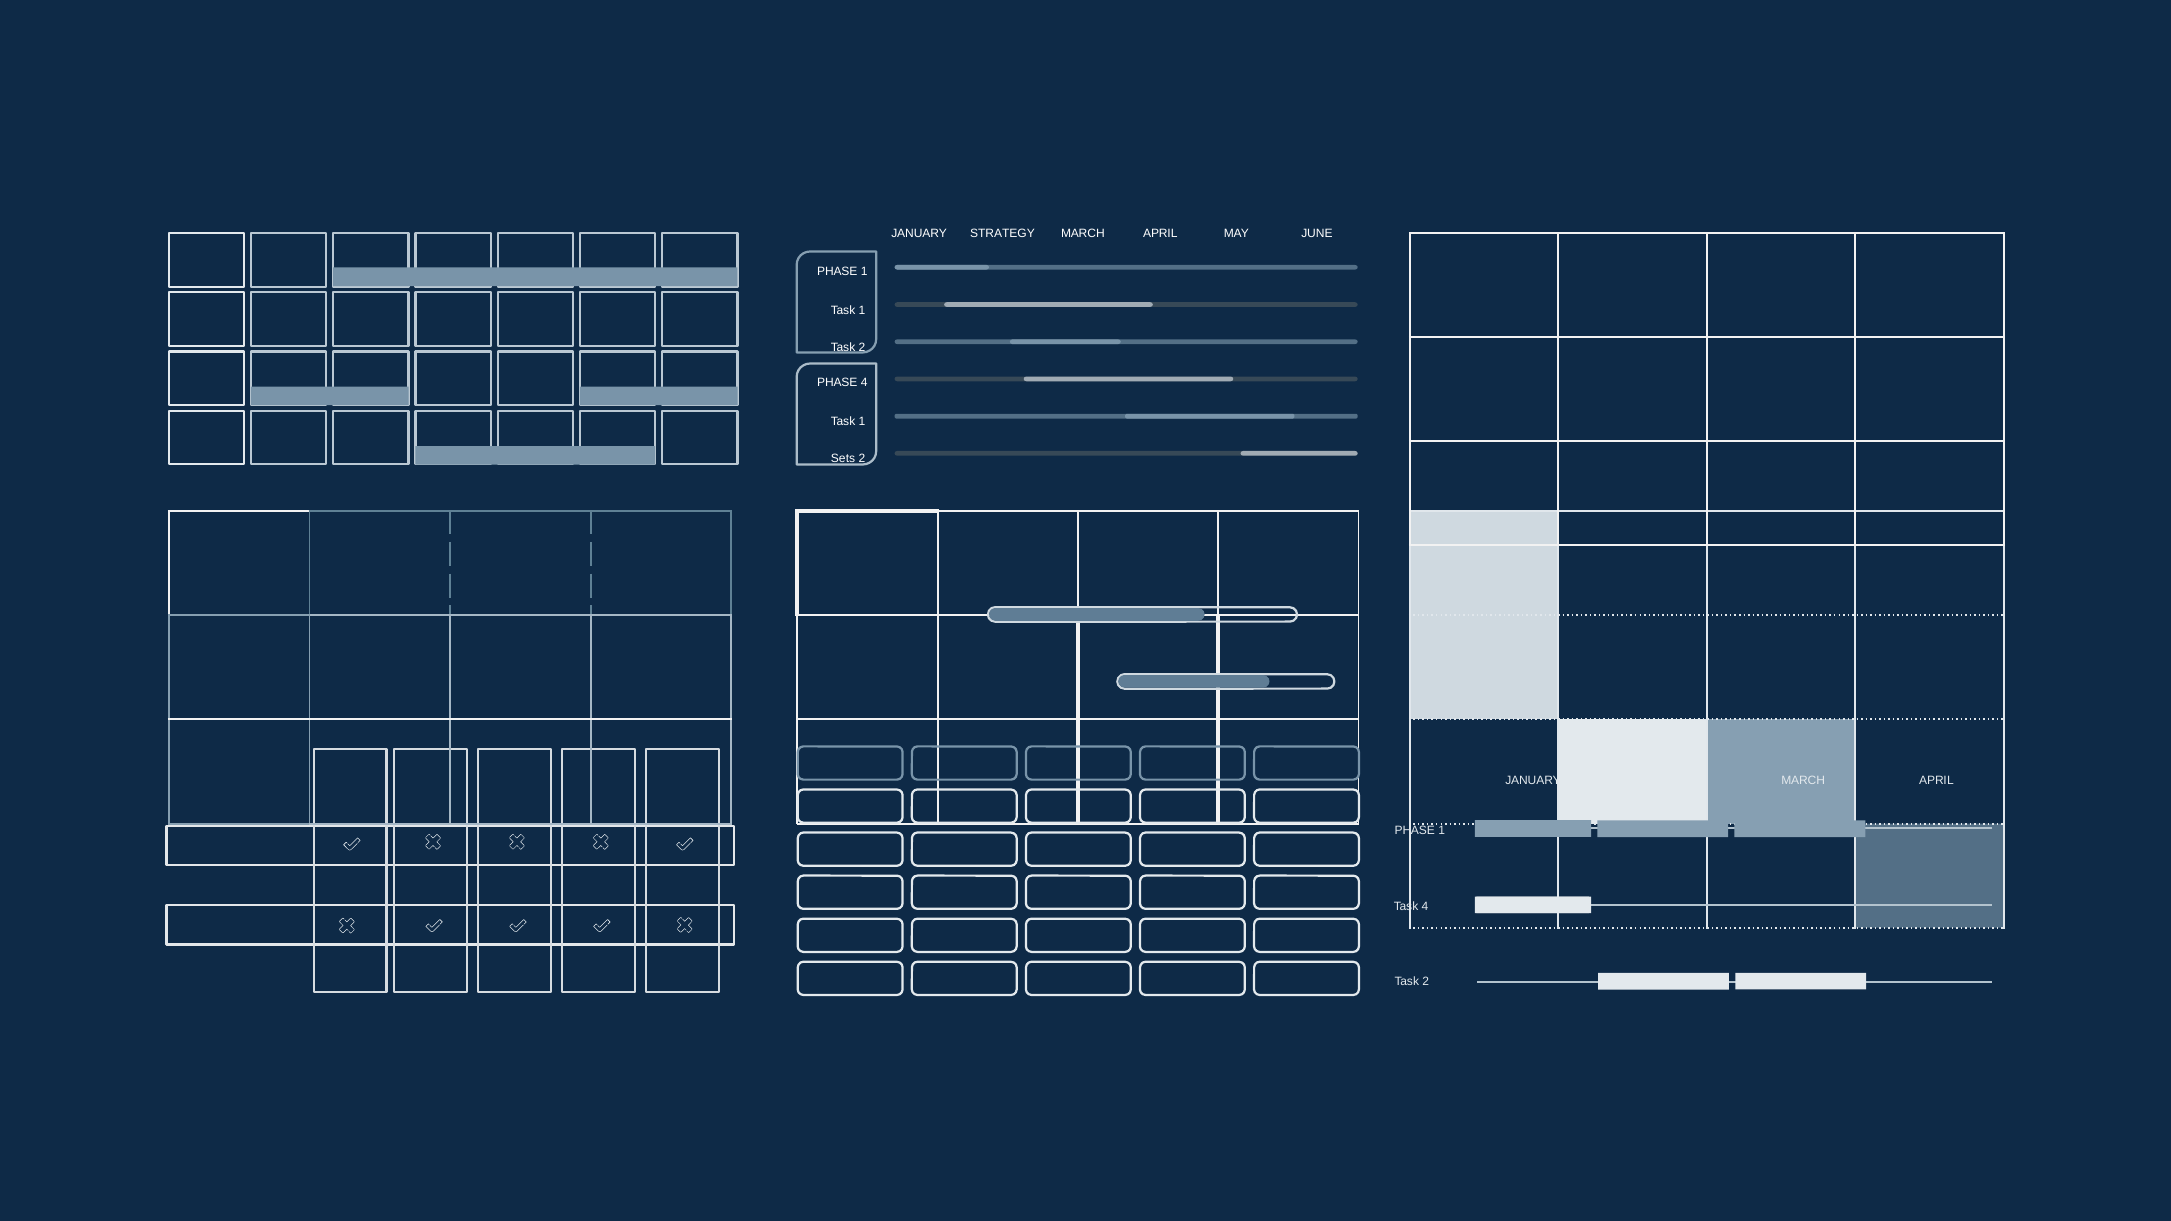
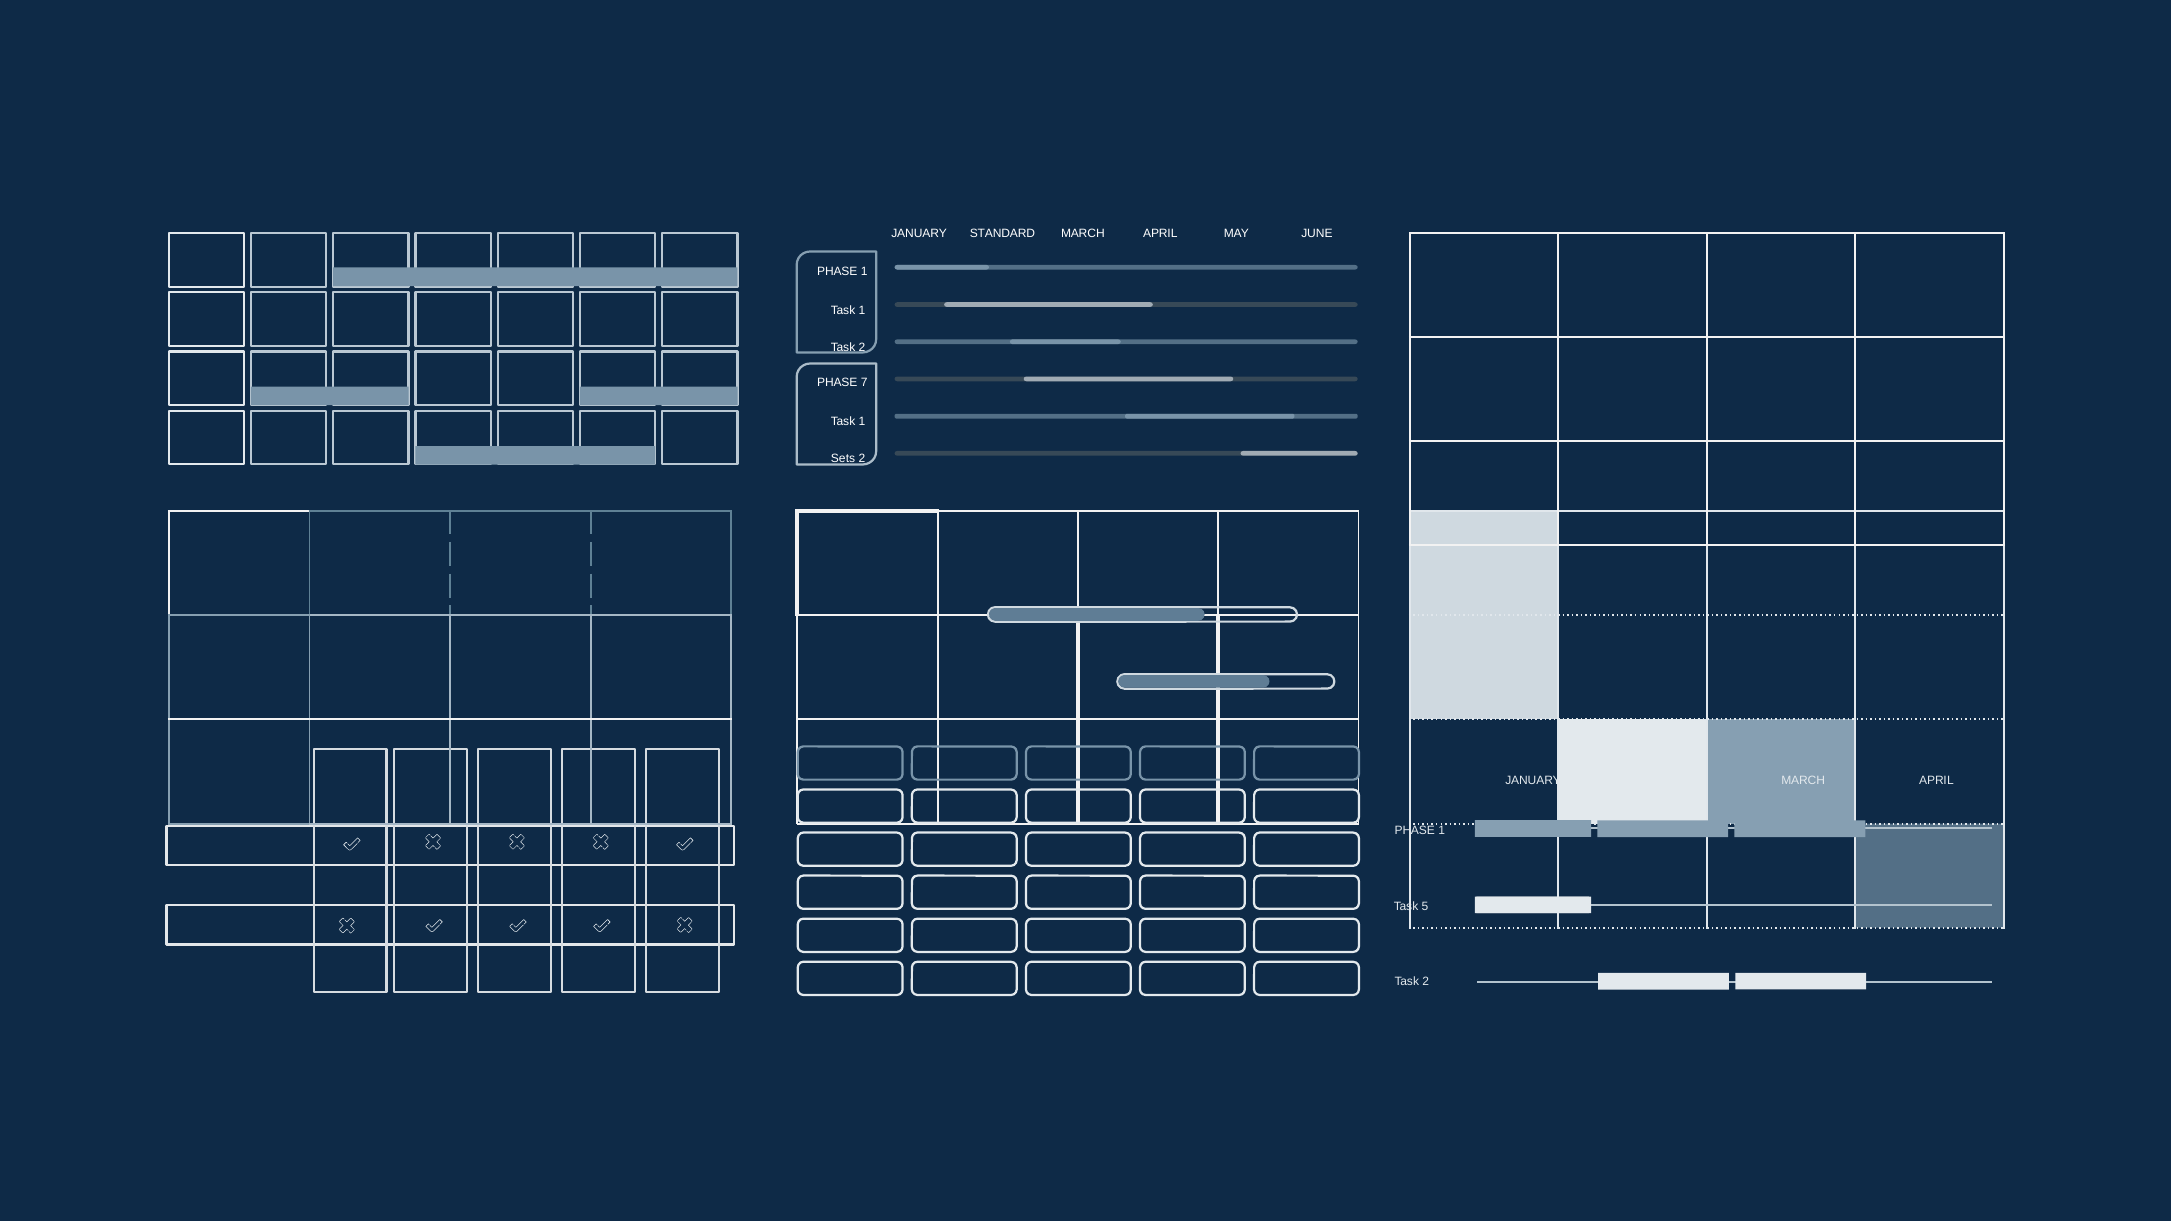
STRATEGY: STRATEGY -> STANDARD
PHASE 4: 4 -> 7
Task 4: 4 -> 5
